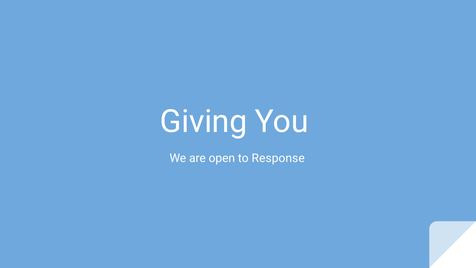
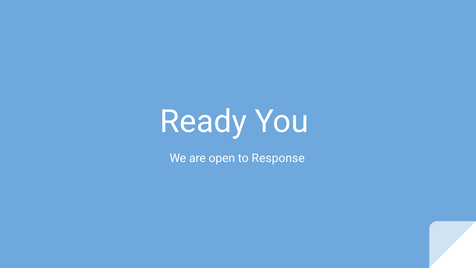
Giving: Giving -> Ready
